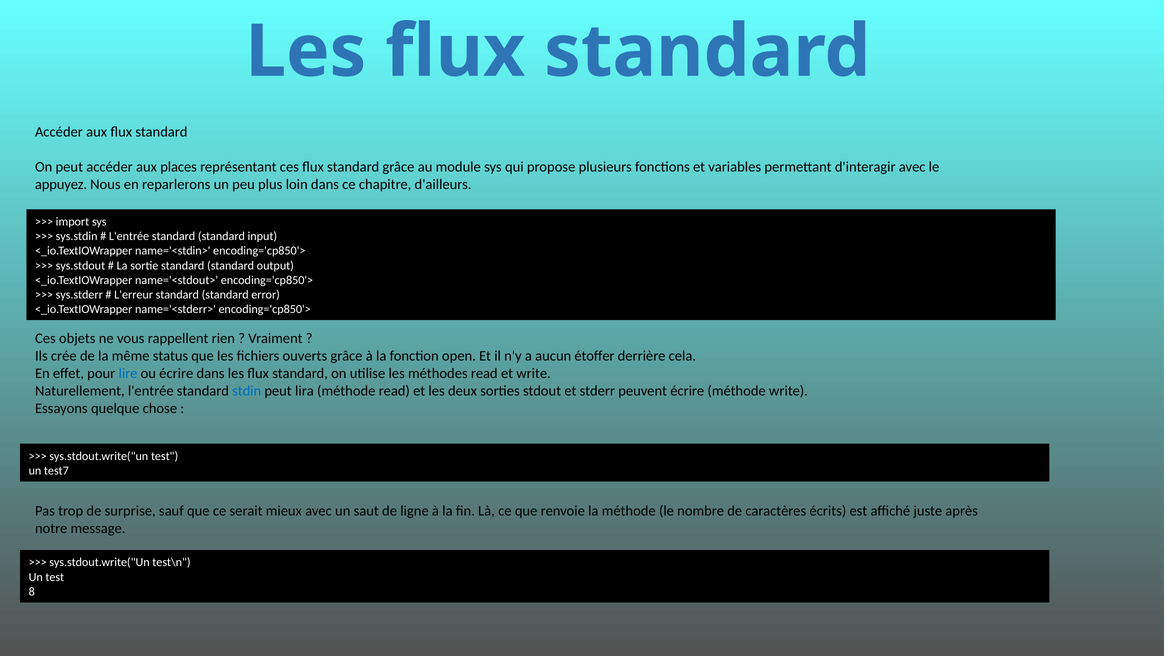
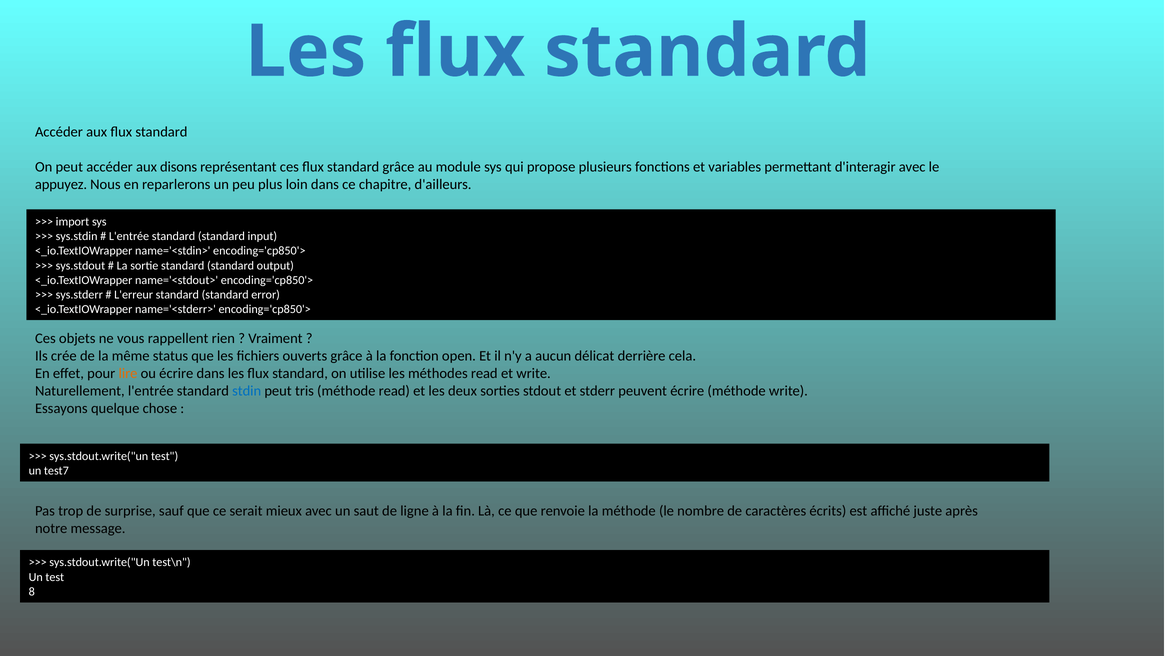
places: places -> disons
étoffer: étoffer -> délicat
lire colour: blue -> orange
lira: lira -> tris
